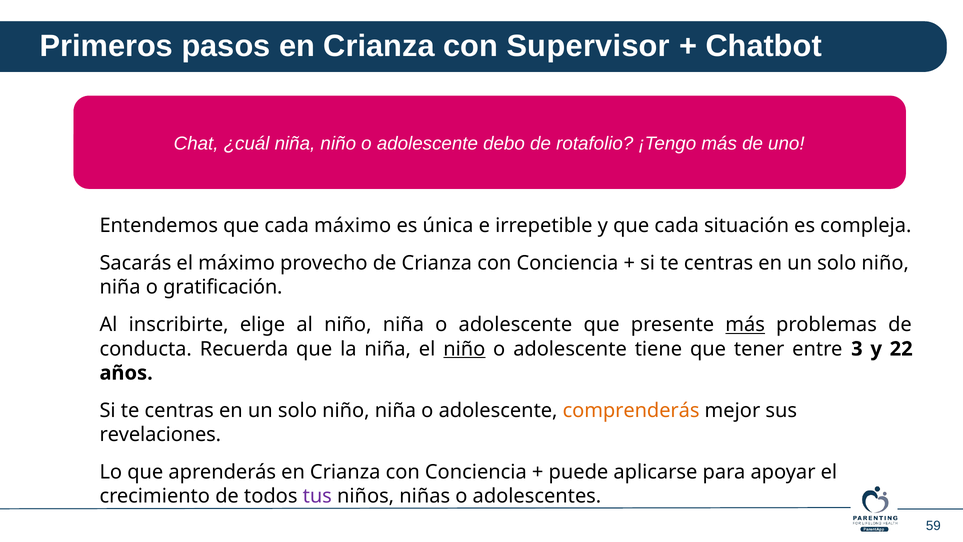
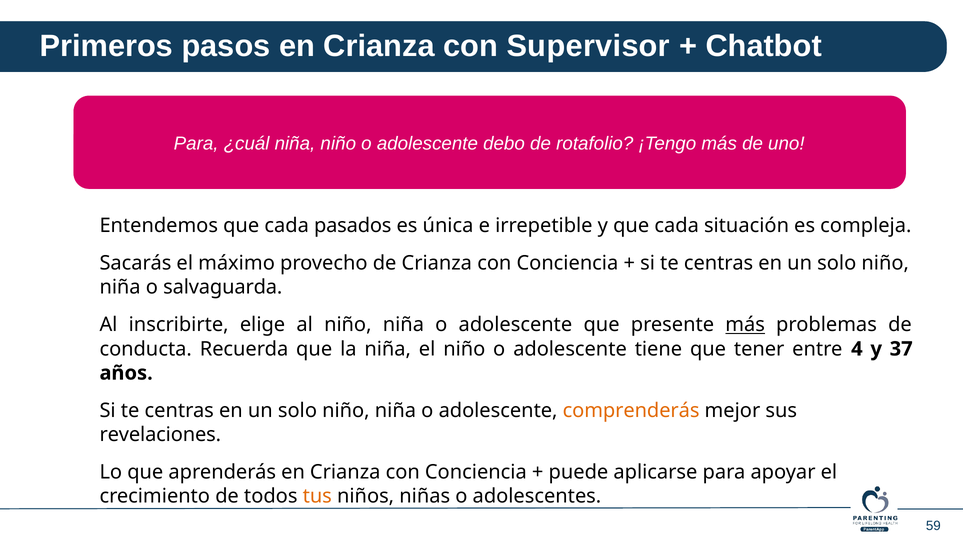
Chat at (196, 144): Chat -> Para
cada máximo: máximo -> pasados
gratificación: gratificación -> salvaguarda
niño at (464, 349) underline: present -> none
3: 3 -> 4
22: 22 -> 37
tus colour: purple -> orange
